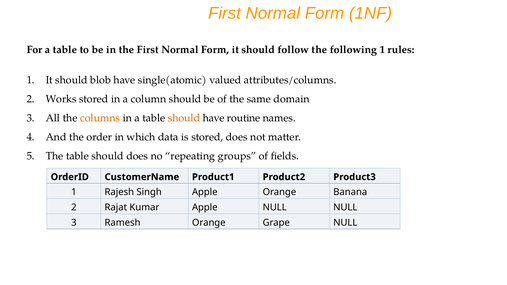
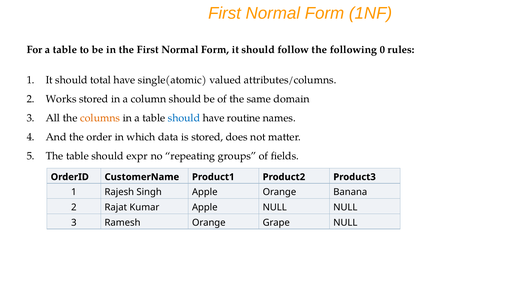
following 1: 1 -> 0
blob: blob -> total
should at (184, 118) colour: orange -> blue
should does: does -> expr
